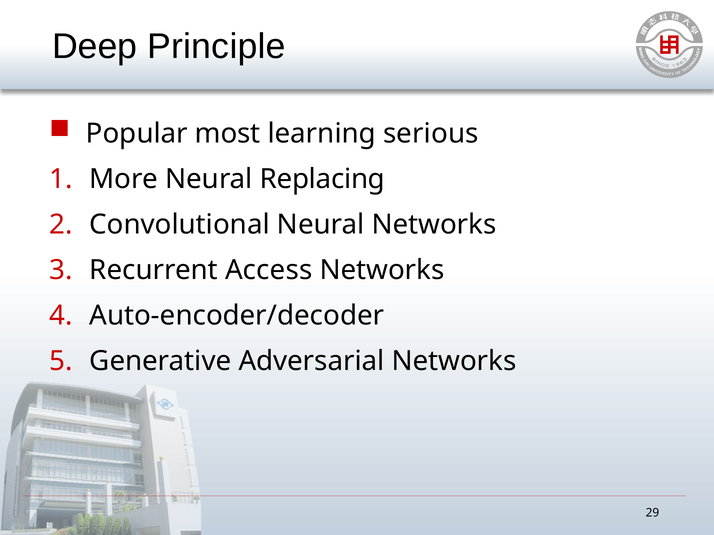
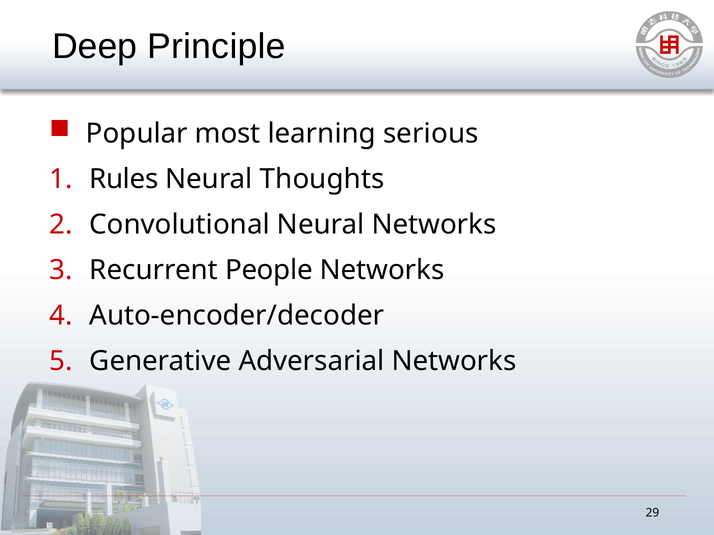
More: More -> Rules
Replacing: Replacing -> Thoughts
Access: Access -> People
